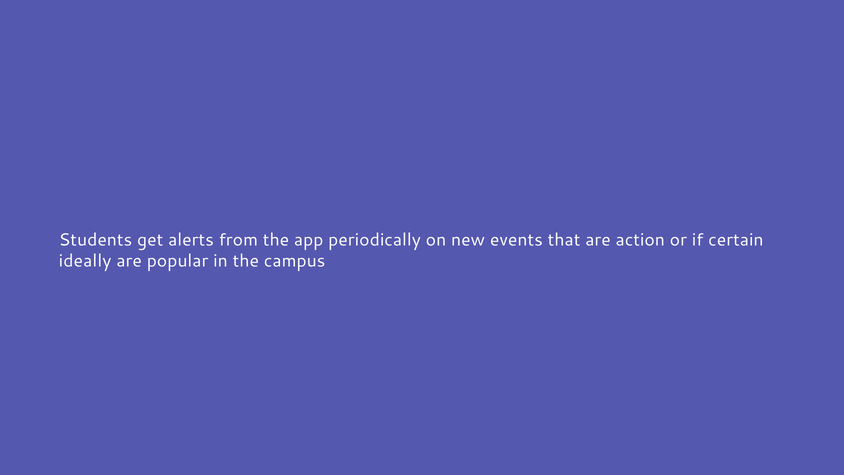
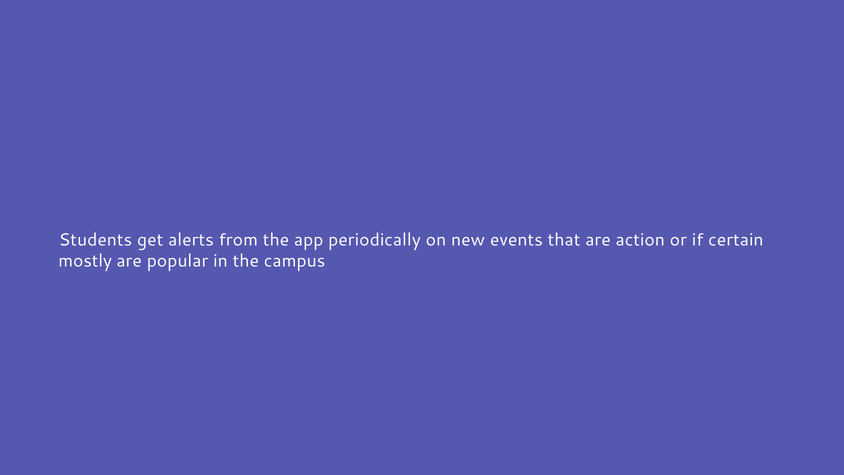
ideally: ideally -> mostly
